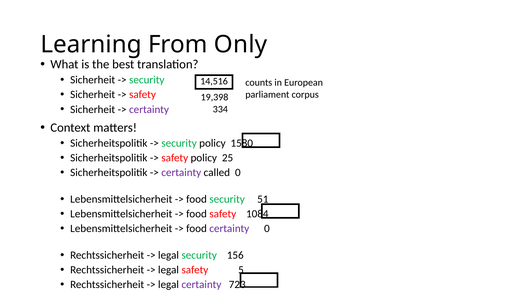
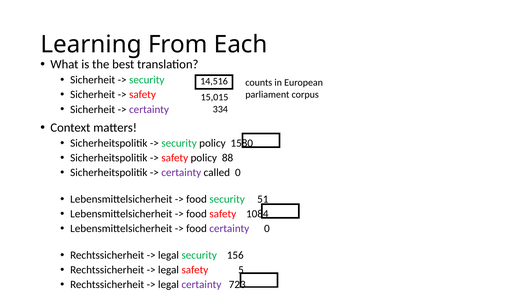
Only: Only -> Each
19,398: 19,398 -> 15,015
25: 25 -> 88
